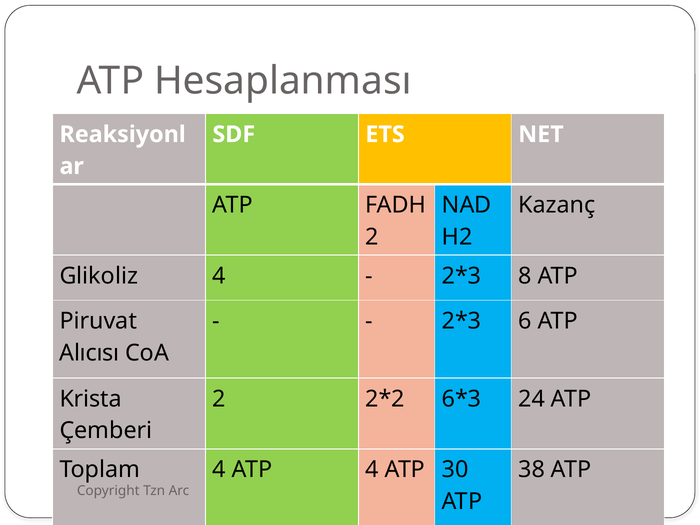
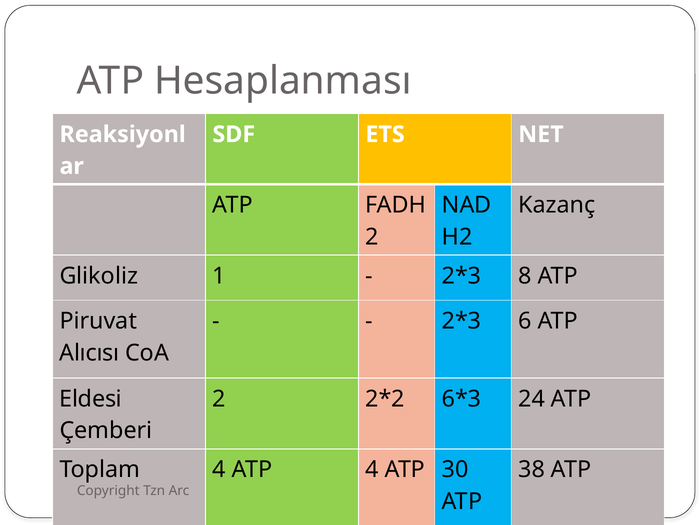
Glikoliz 4: 4 -> 1
Krista: Krista -> Eldesi
